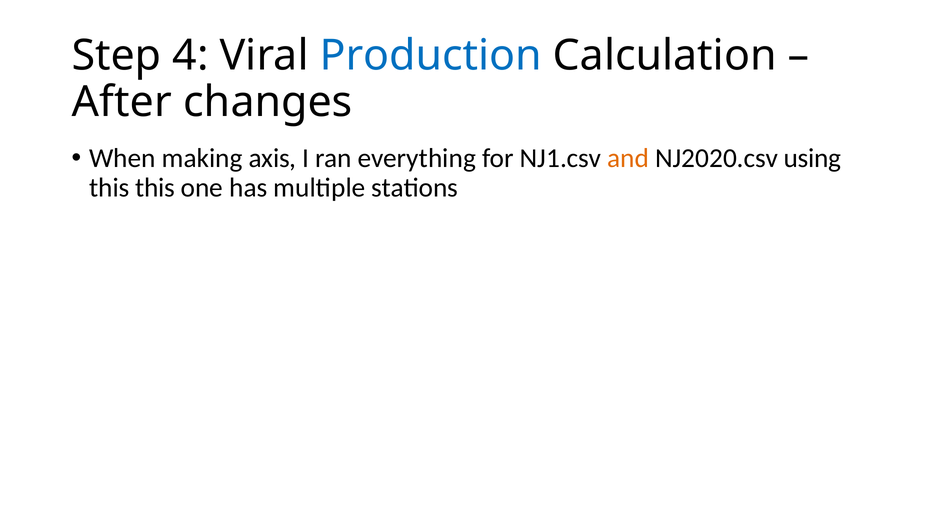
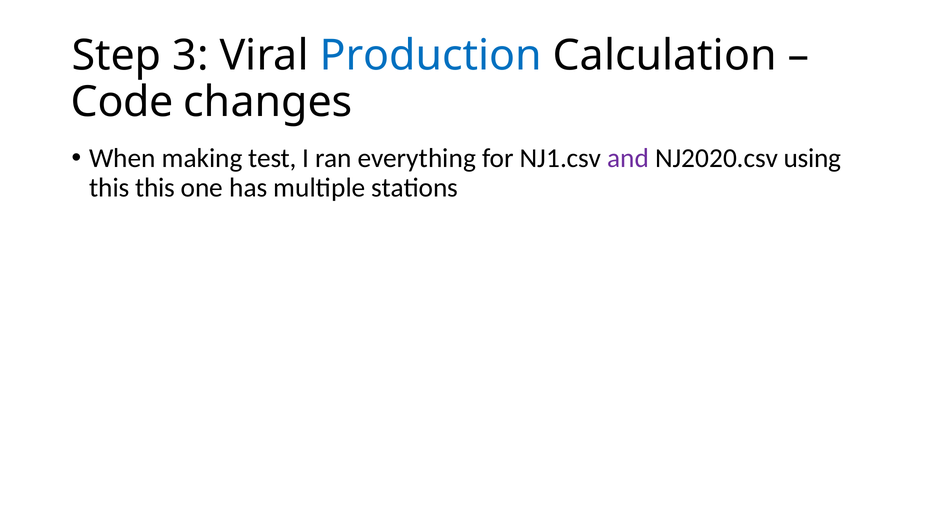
4: 4 -> 3
After: After -> Code
axis: axis -> test
and colour: orange -> purple
